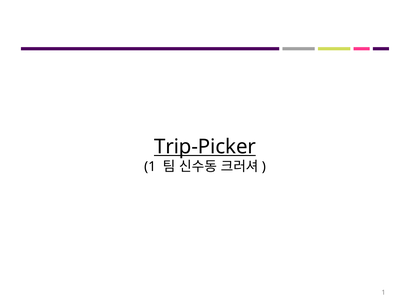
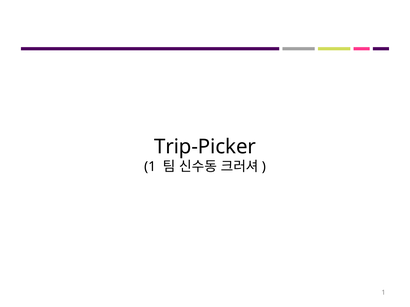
Trip-Picker underline: present -> none
